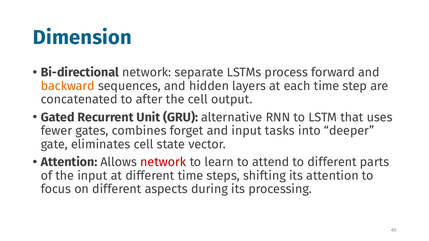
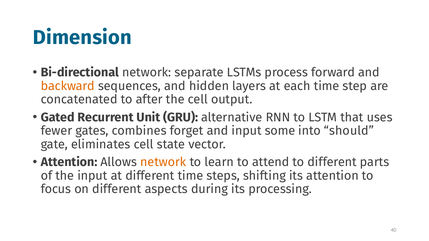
tasks: tasks -> some
deeper: deeper -> should
network at (163, 162) colour: red -> orange
